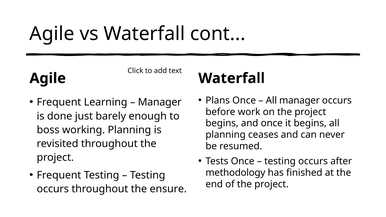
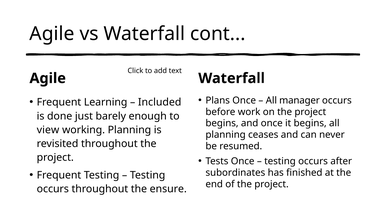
Manager at (160, 102): Manager -> Included
boss: boss -> view
methodology: methodology -> subordinates
